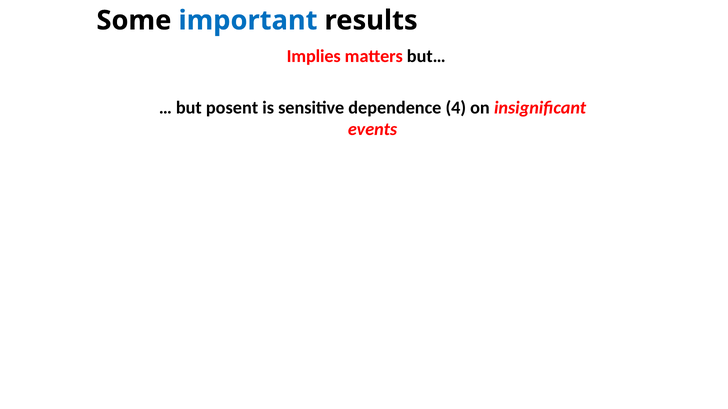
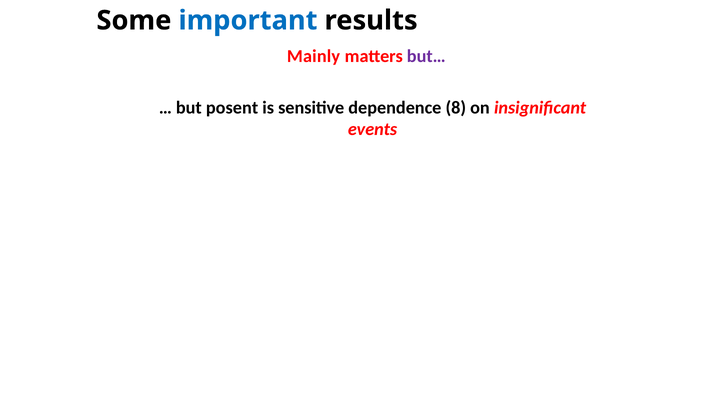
Implies: Implies -> Mainly
but… colour: black -> purple
4: 4 -> 8
